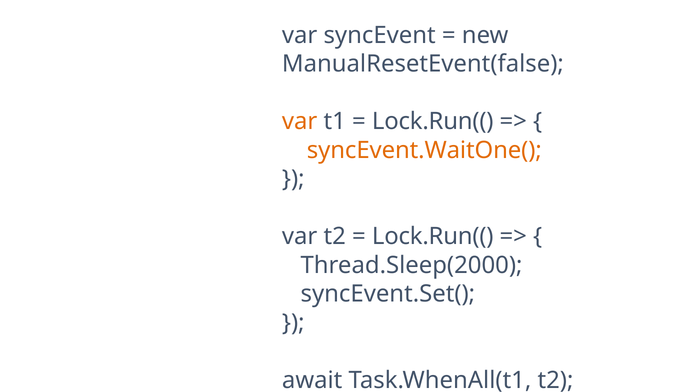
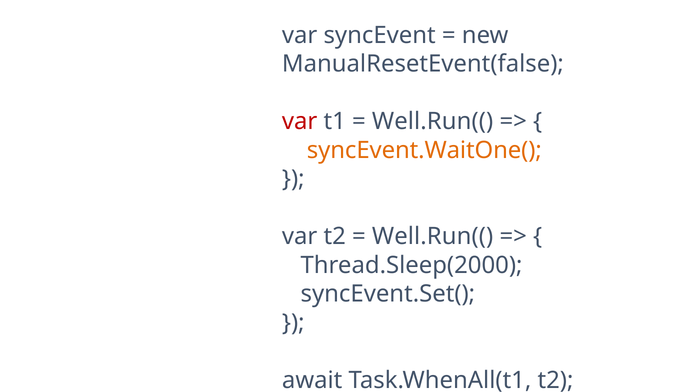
var at (300, 121) colour: orange -> red
Lock.Run(( at (433, 121): Lock.Run(( -> Well.Run((
Lock.Run(( at (433, 236): Lock.Run(( -> Well.Run((
